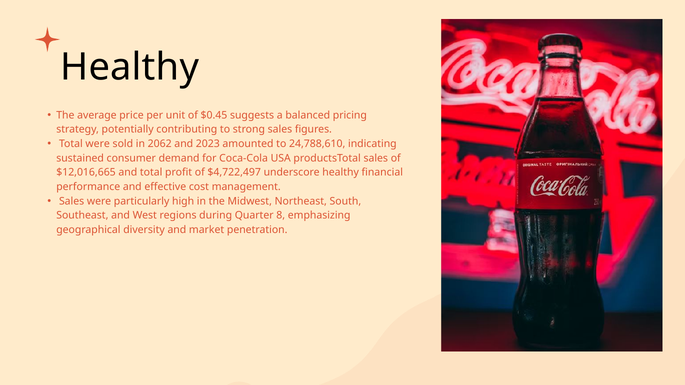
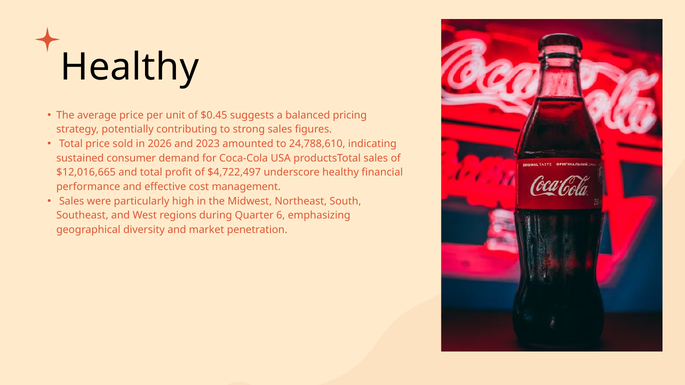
Total were: were -> price
2062: 2062 -> 2026
8: 8 -> 6
